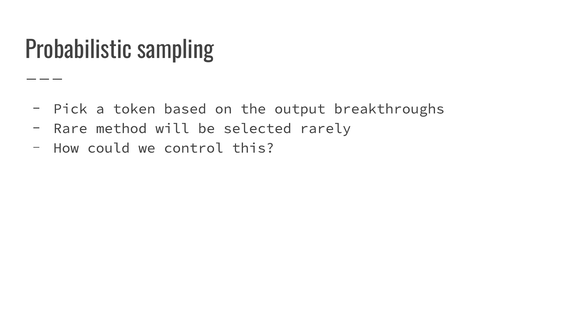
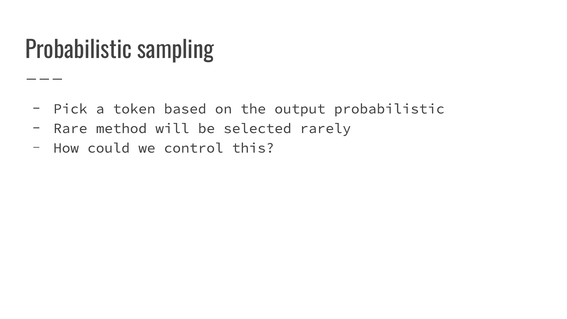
output breakthroughs: breakthroughs -> probabilistic
